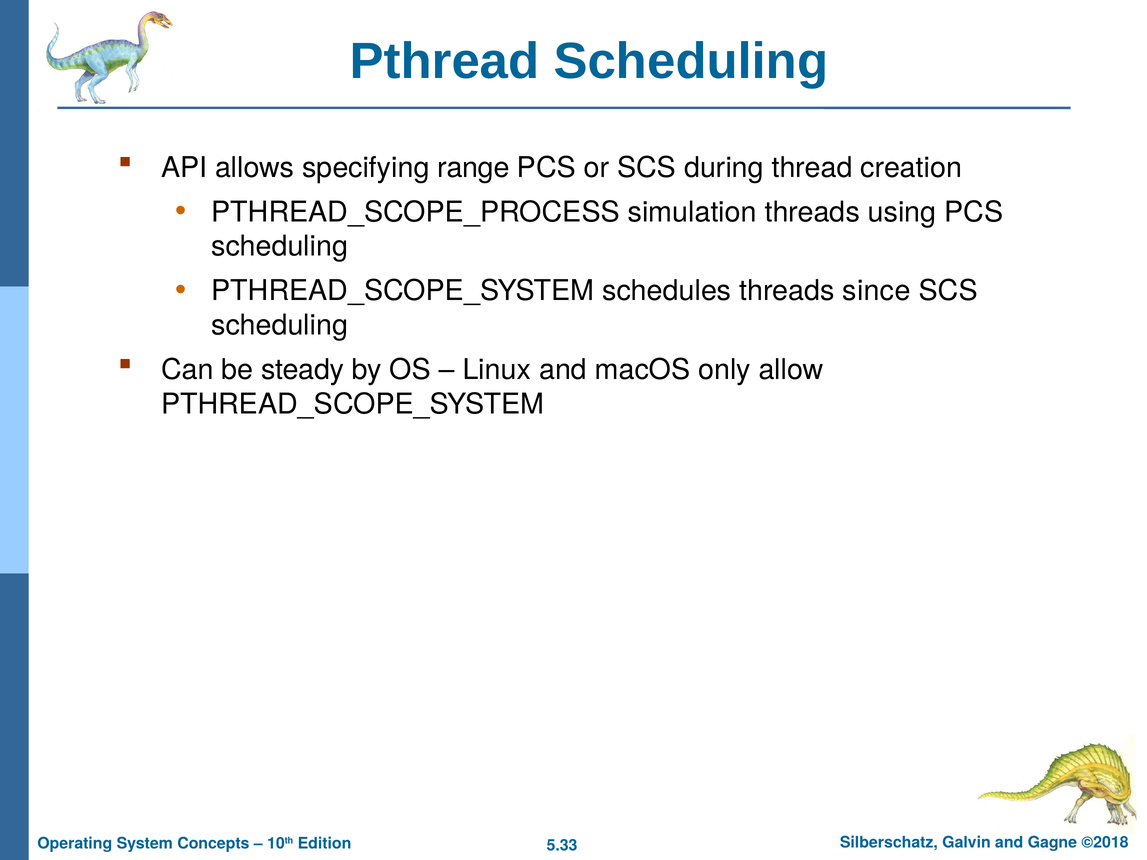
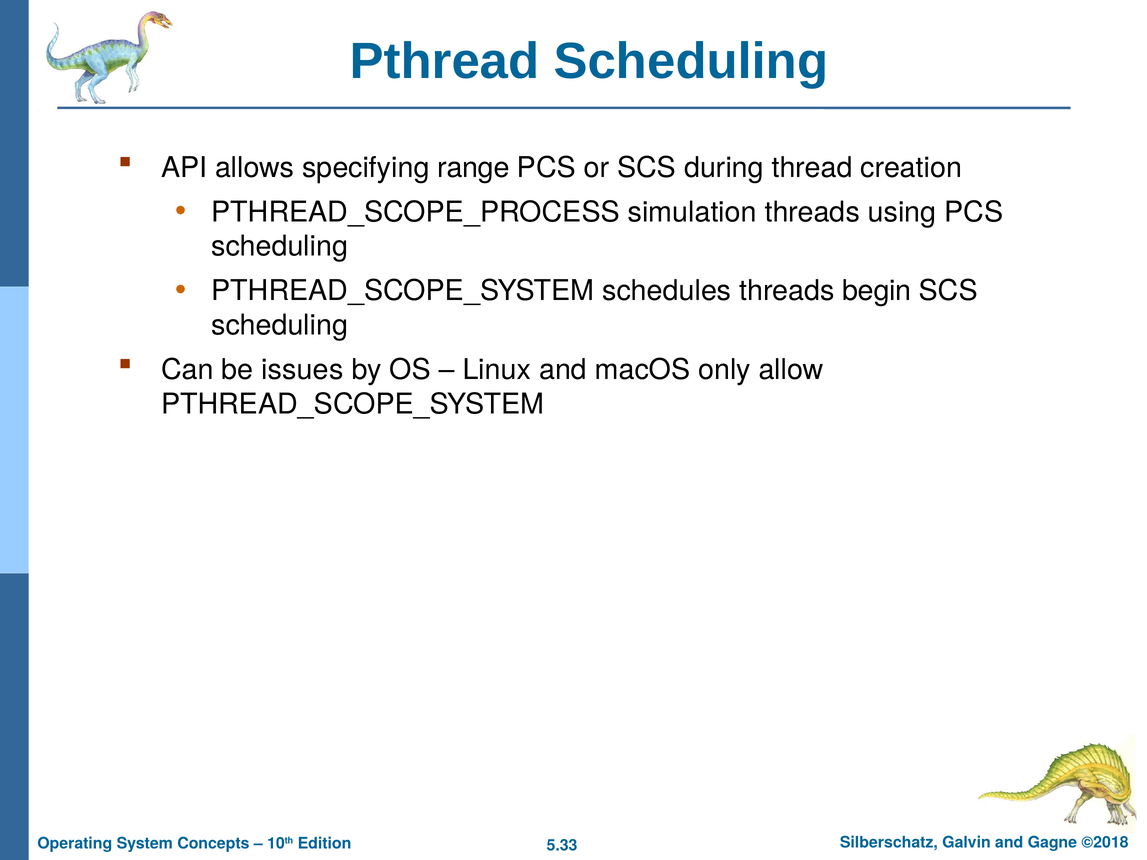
since: since -> begin
steady: steady -> issues
